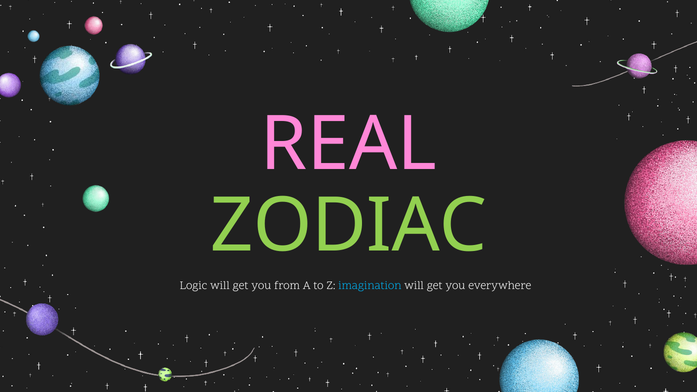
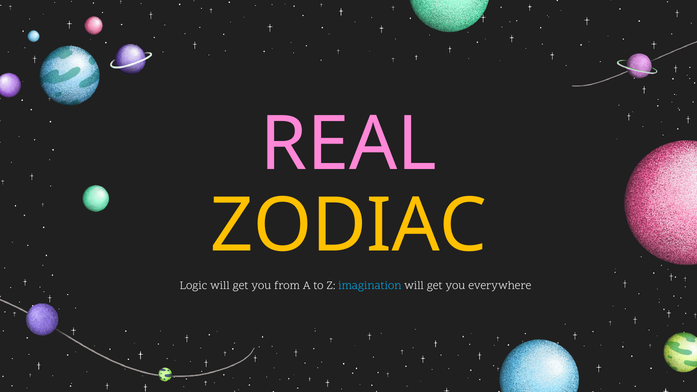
ZODIAC colour: light green -> yellow
